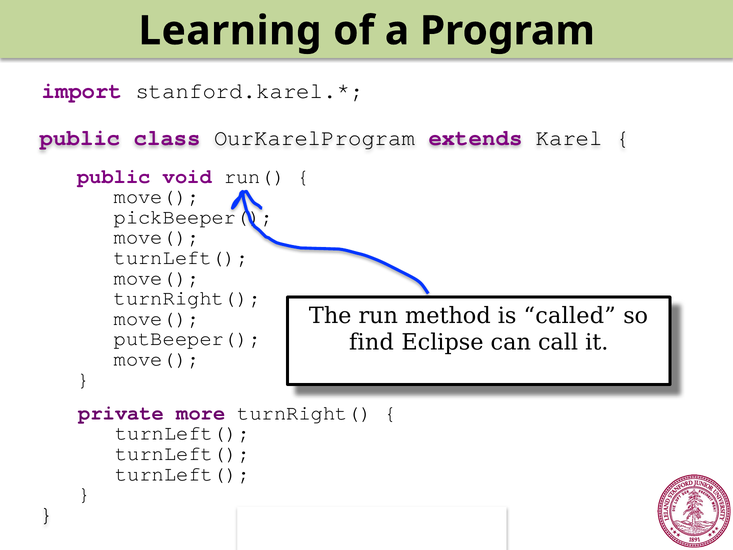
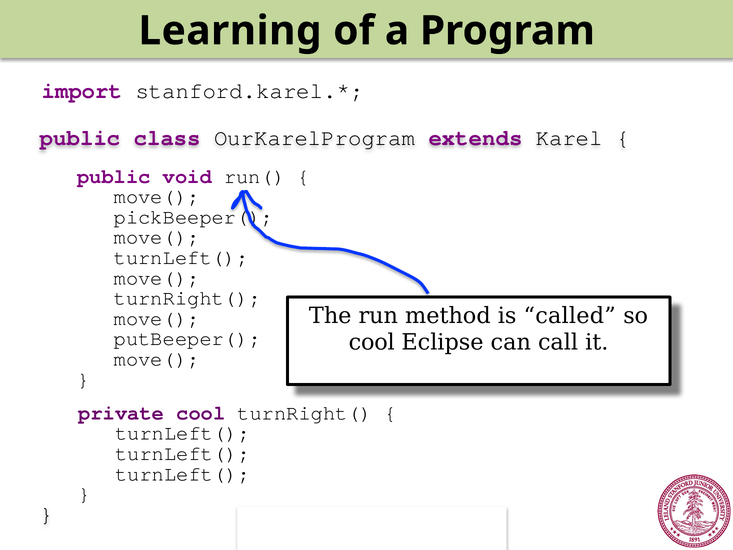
find at (371, 342): find -> cool
private more: more -> cool
